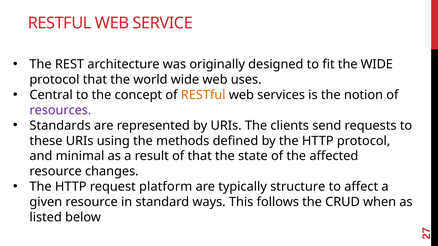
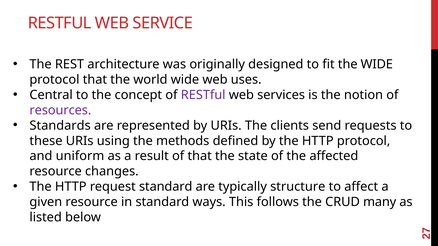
RESTful at (203, 95) colour: orange -> purple
minimal: minimal -> uniform
request platform: platform -> standard
when: when -> many
